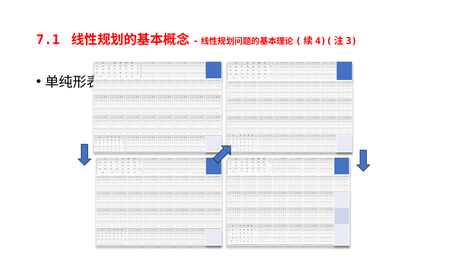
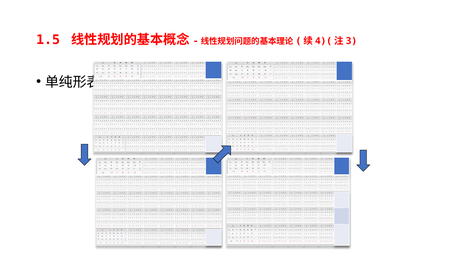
7.1: 7.1 -> 1.5
